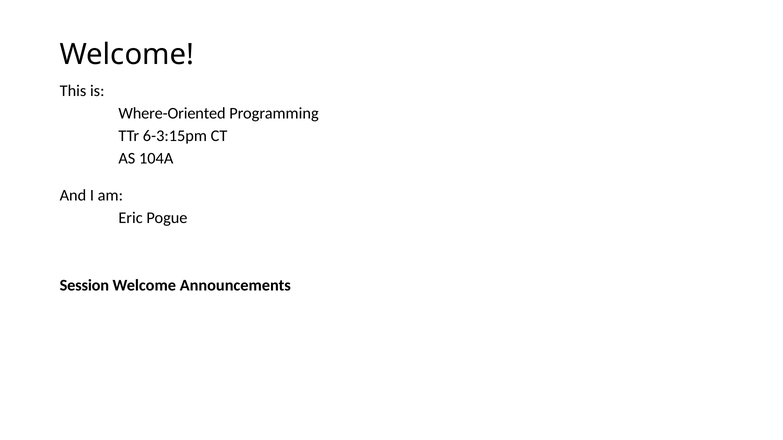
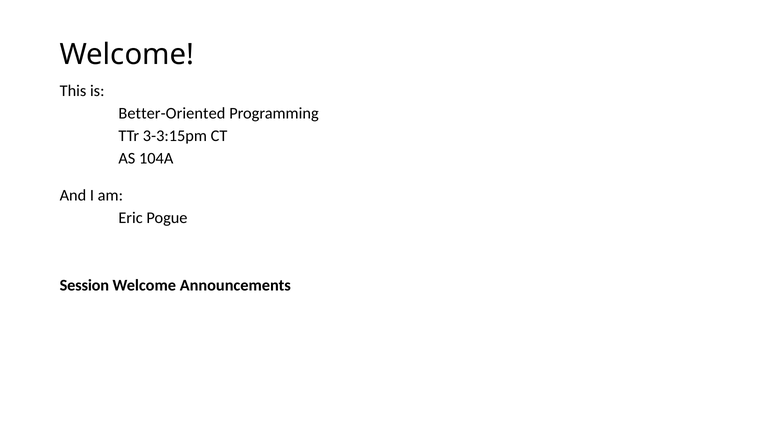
Where-Oriented: Where-Oriented -> Better-Oriented
6-3:15pm: 6-3:15pm -> 3-3:15pm
